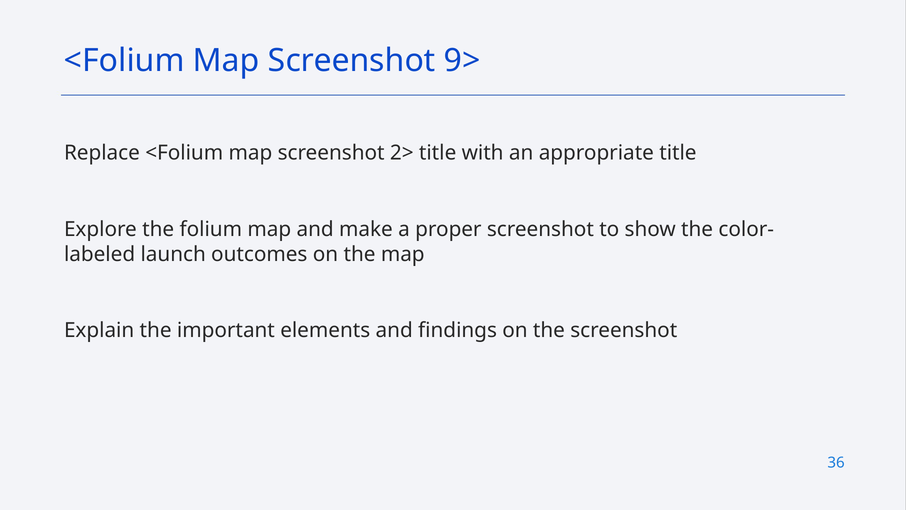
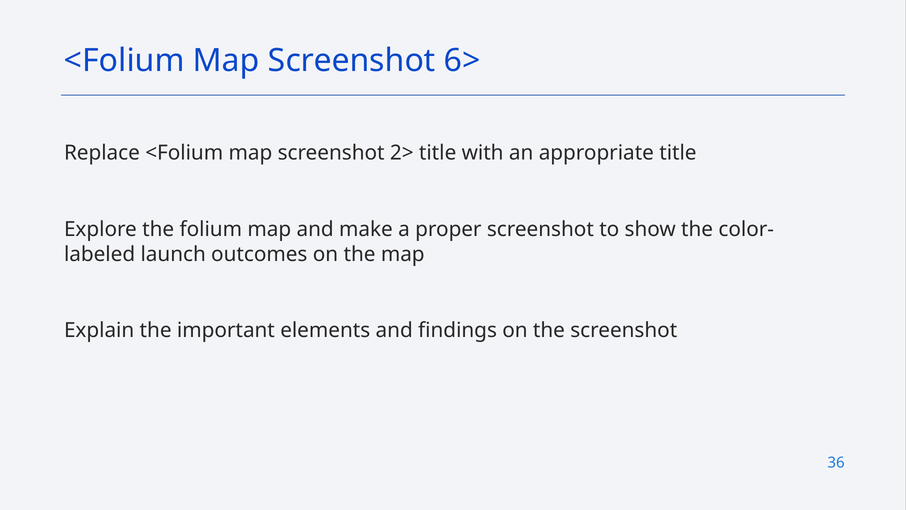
9>: 9> -> 6>
